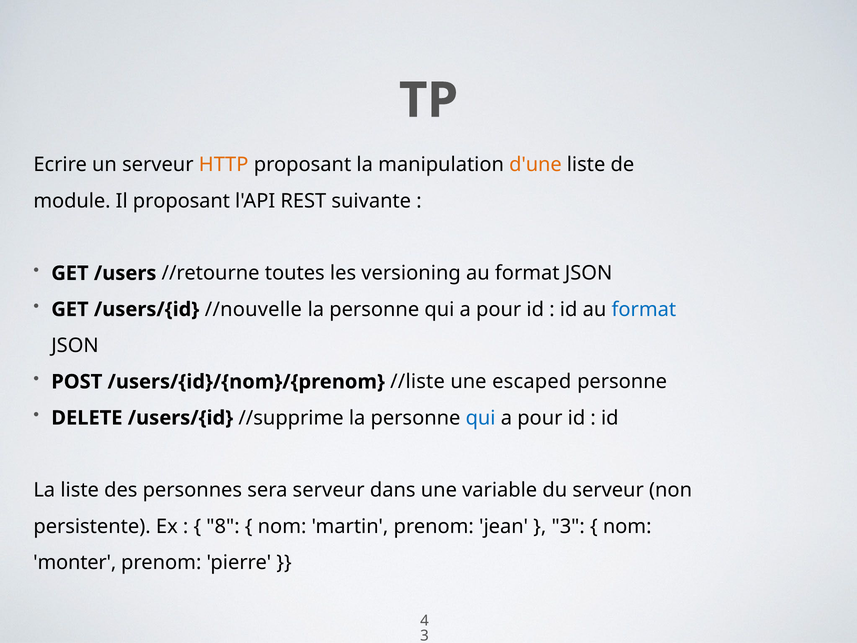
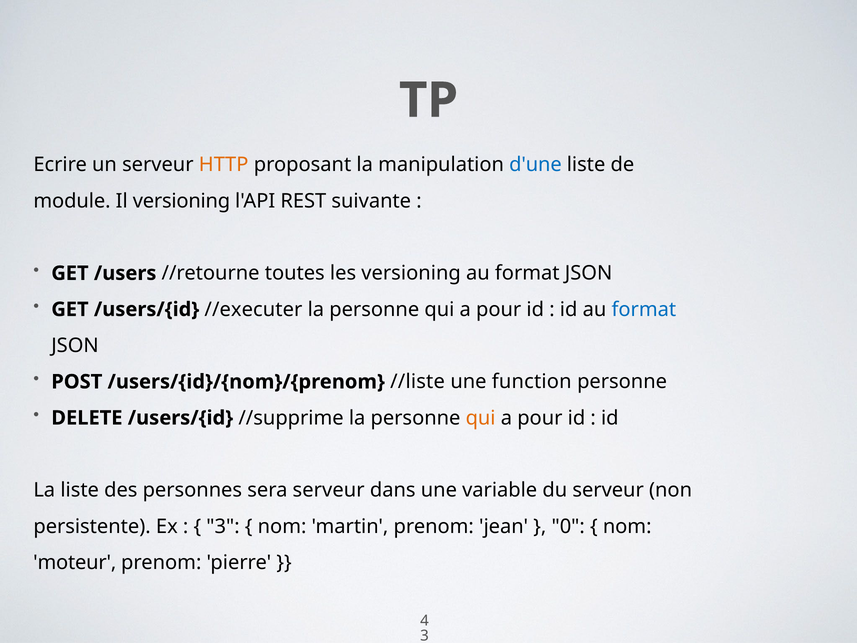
d'une colour: orange -> blue
Il proposant: proposant -> versioning
//nouvelle: //nouvelle -> //executer
escaped: escaped -> function
qui at (481, 418) colour: blue -> orange
8 at (223, 526): 8 -> 3
3 at (568, 526): 3 -> 0
monter: monter -> moteur
